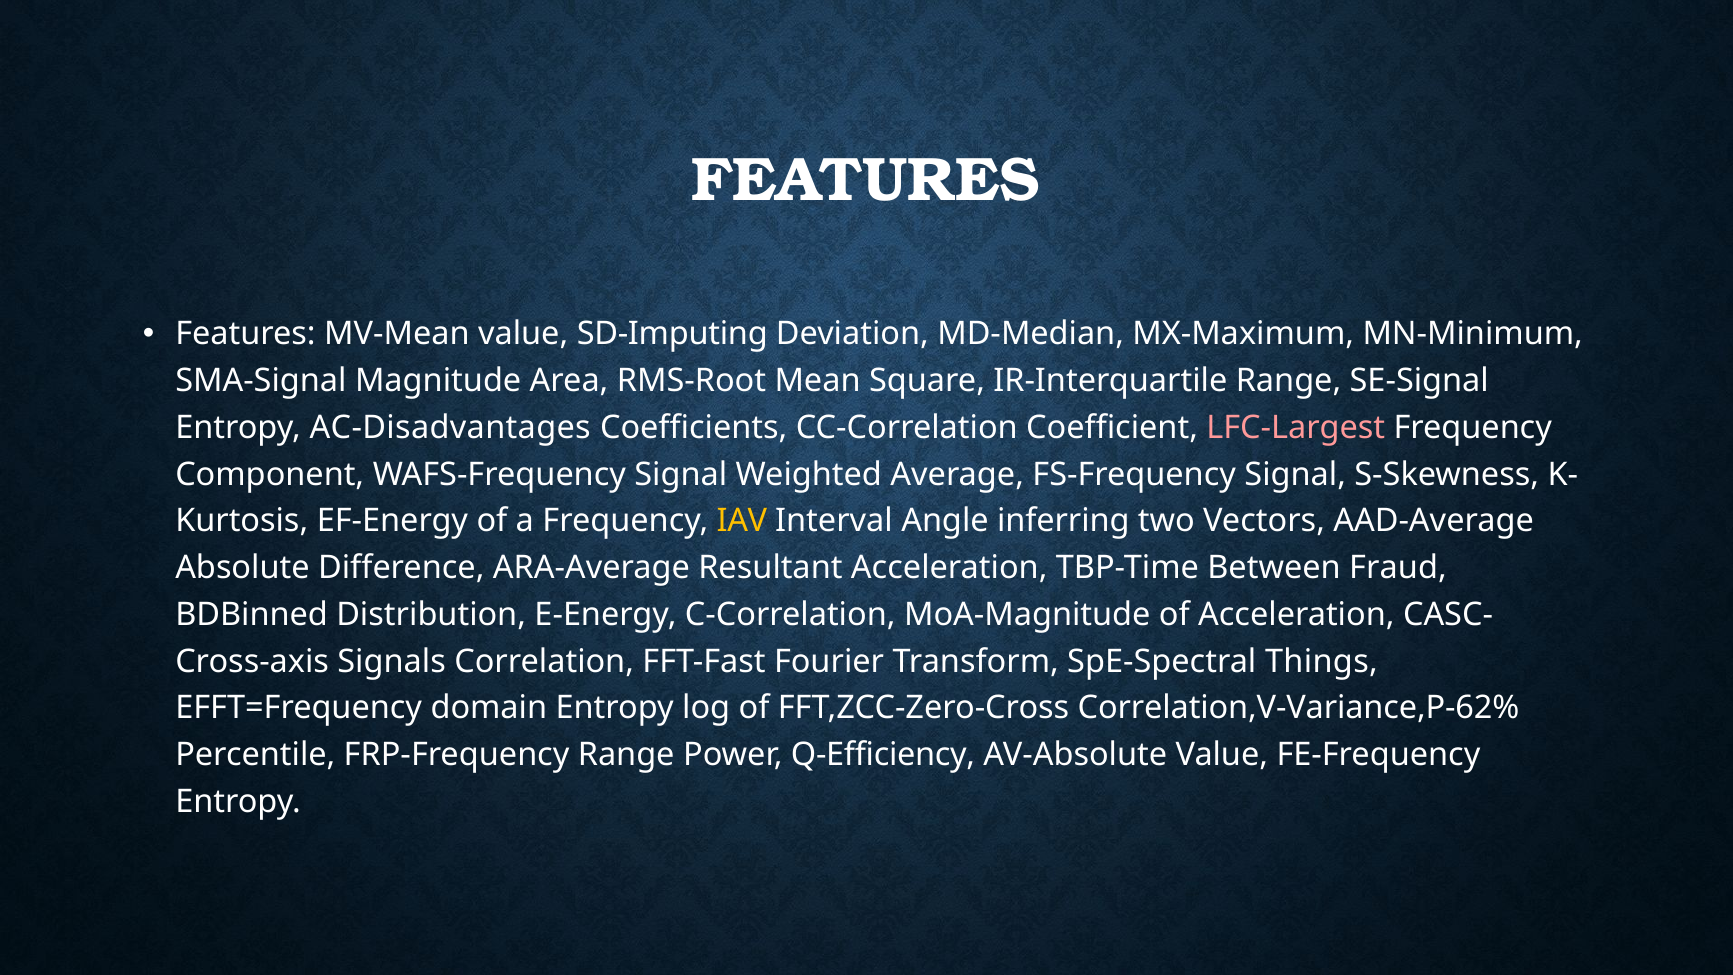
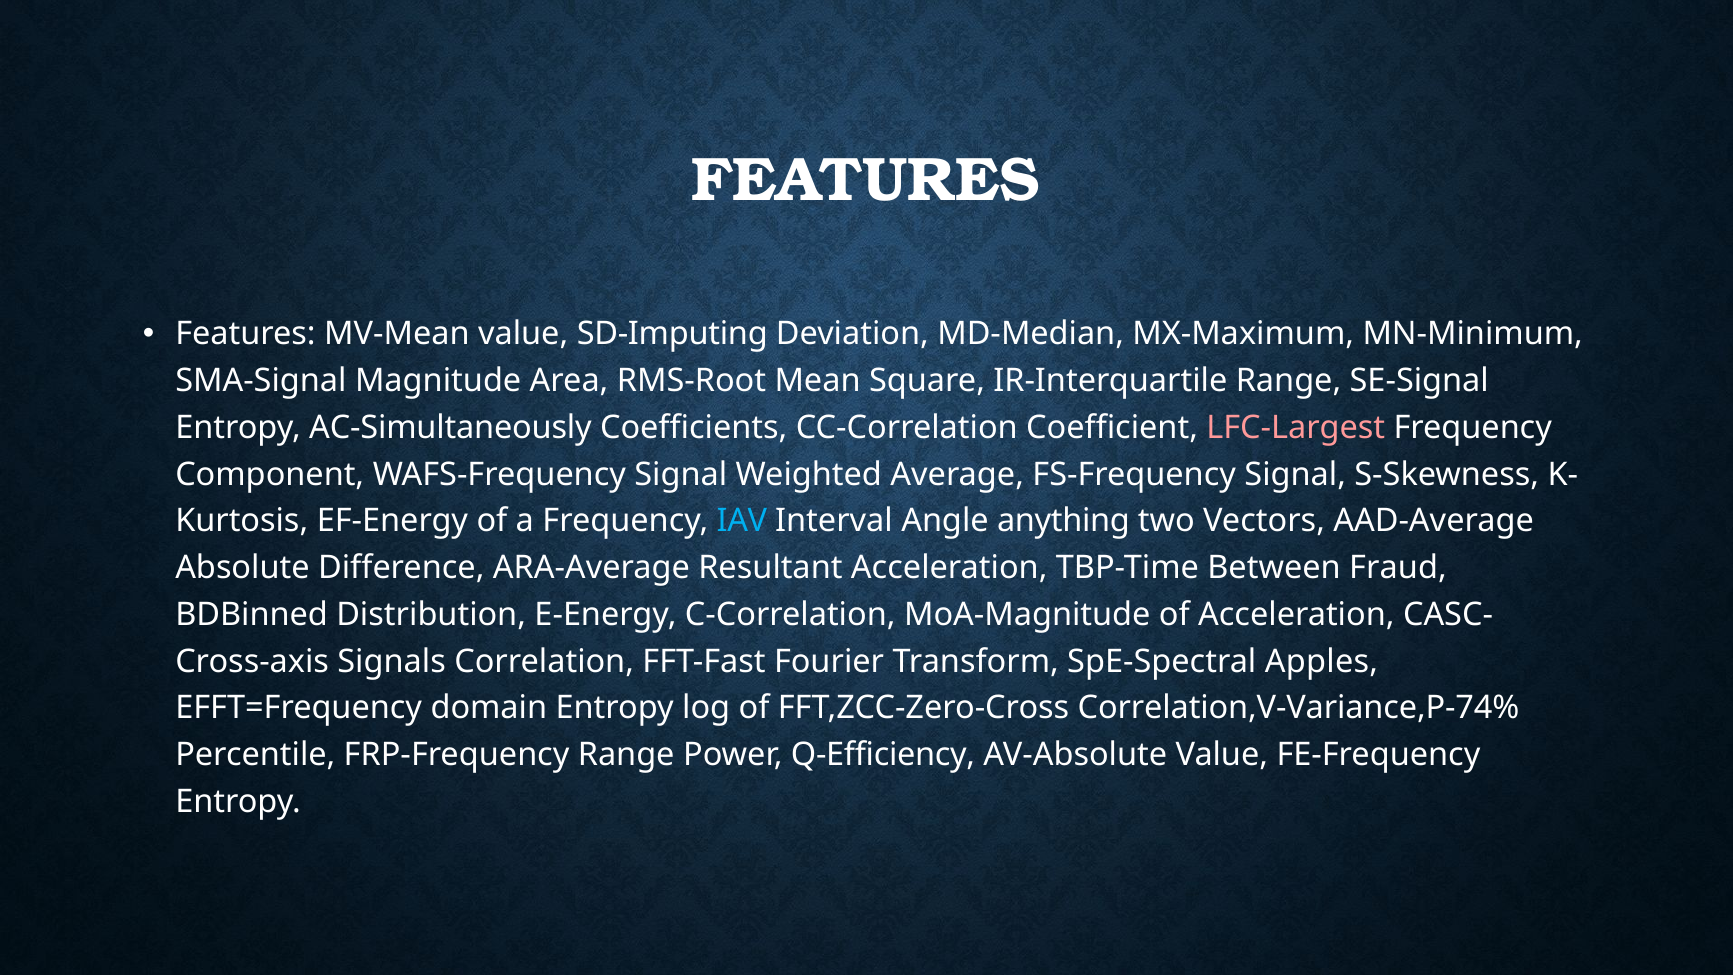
AC-Disadvantages: AC-Disadvantages -> AC-Simultaneously
IAV colour: yellow -> light blue
inferring: inferring -> anything
Things: Things -> Apples
Correlation,V-Variance,P-62%: Correlation,V-Variance,P-62% -> Correlation,V-Variance,P-74%
